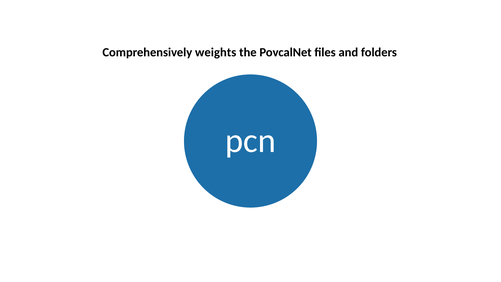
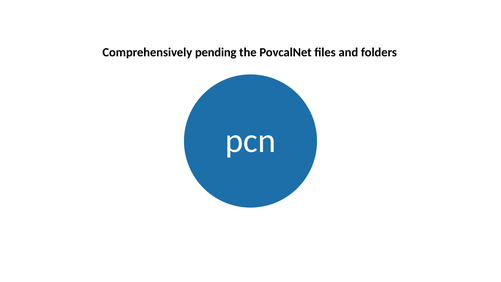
weights: weights -> pending
